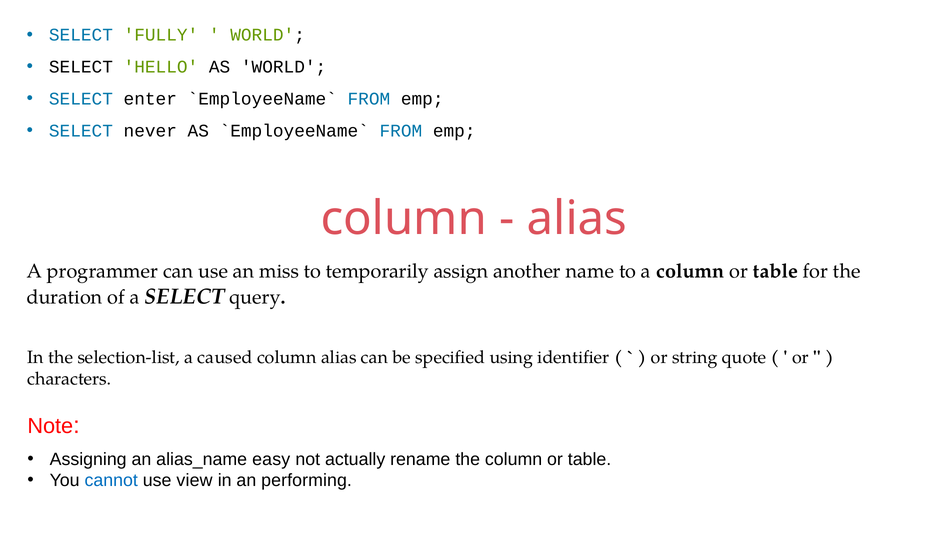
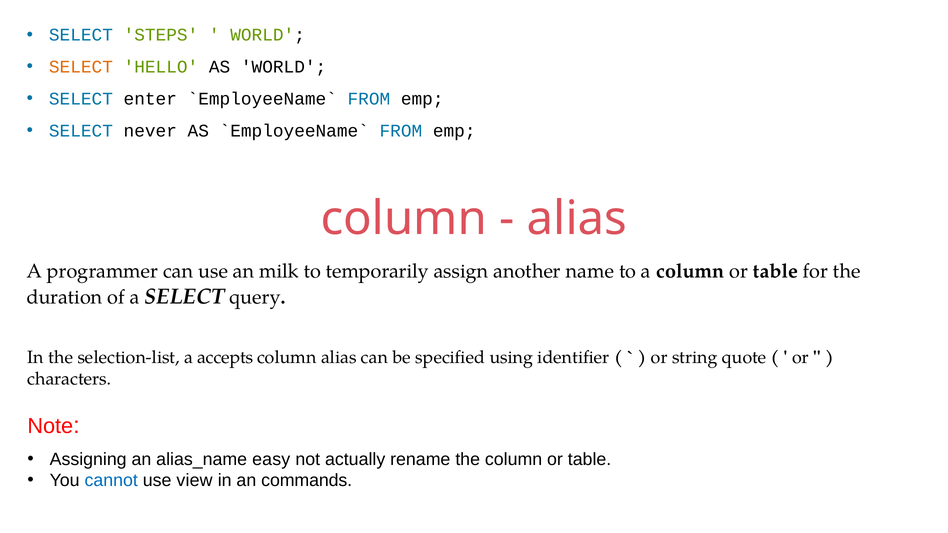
FULLY: FULLY -> STEPS
SELECT at (81, 67) colour: black -> orange
miss: miss -> milk
caused: caused -> accepts
performing: performing -> commands
